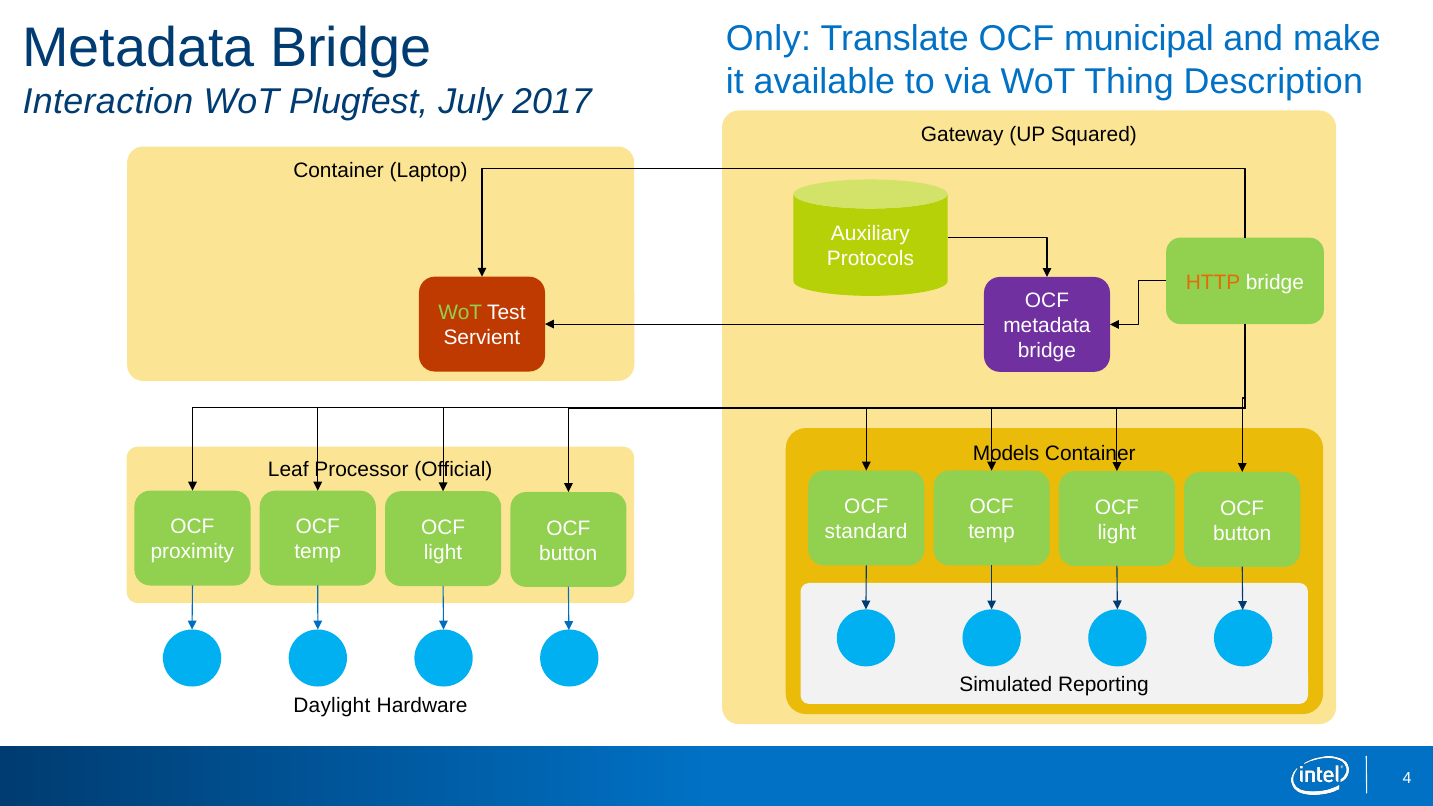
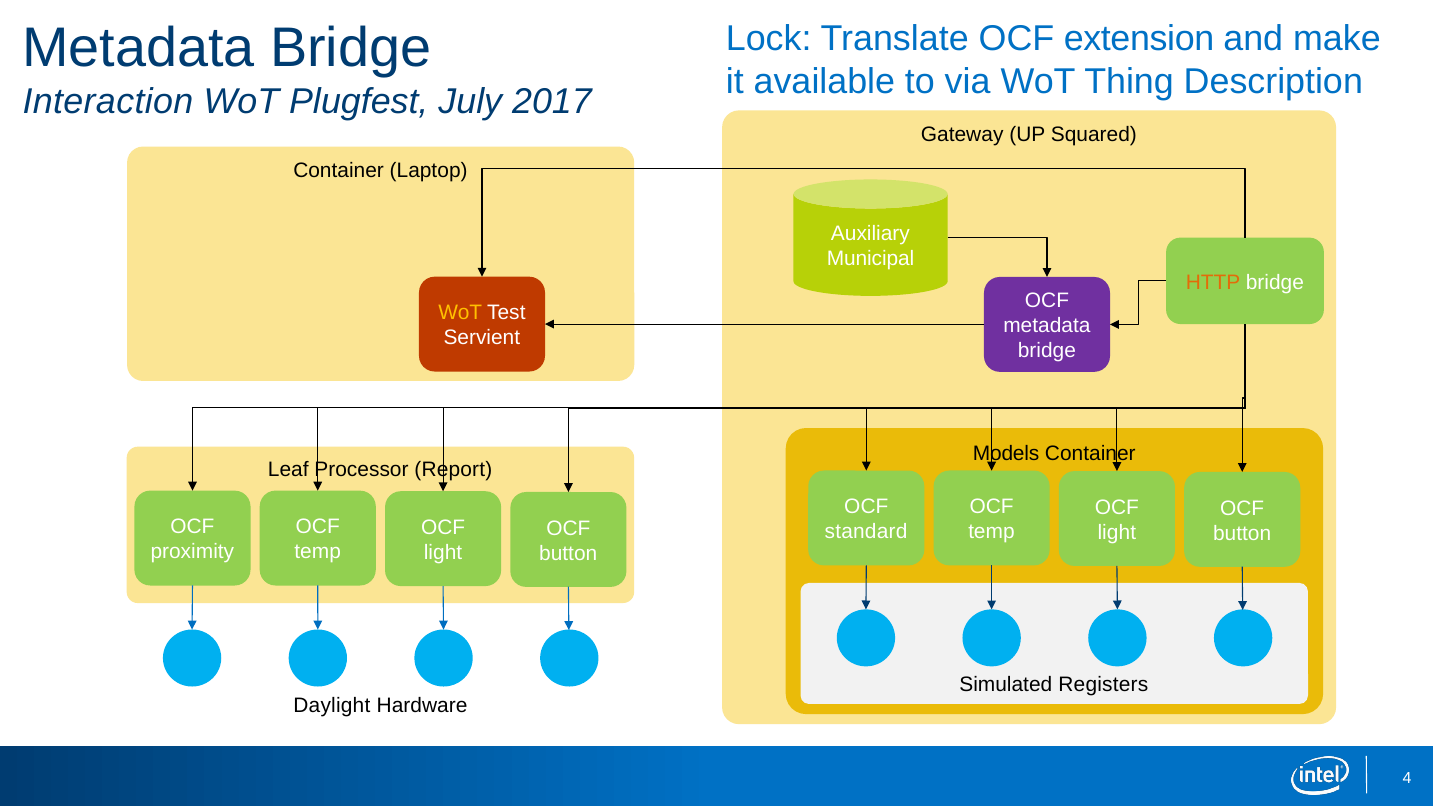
Only: Only -> Lock
municipal: municipal -> extension
Protocols: Protocols -> Municipal
WoT at (460, 313) colour: light green -> yellow
Official: Official -> Report
Reporting: Reporting -> Registers
